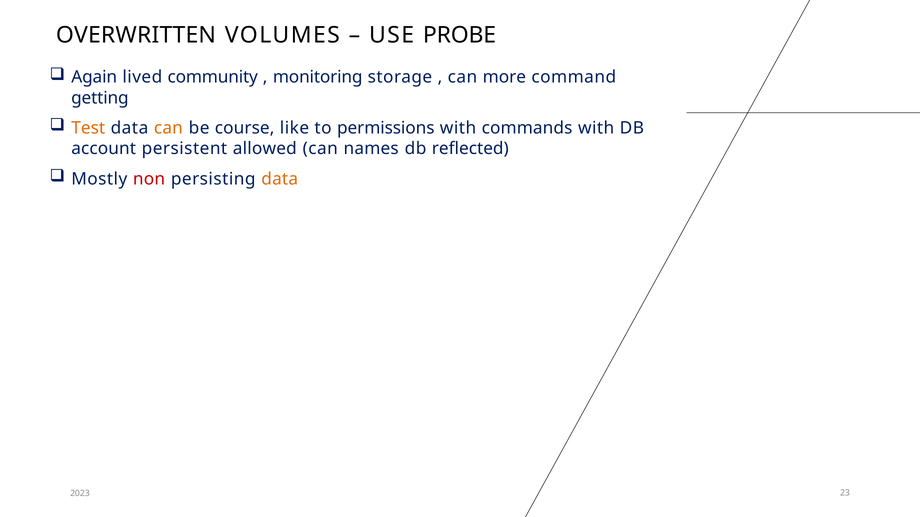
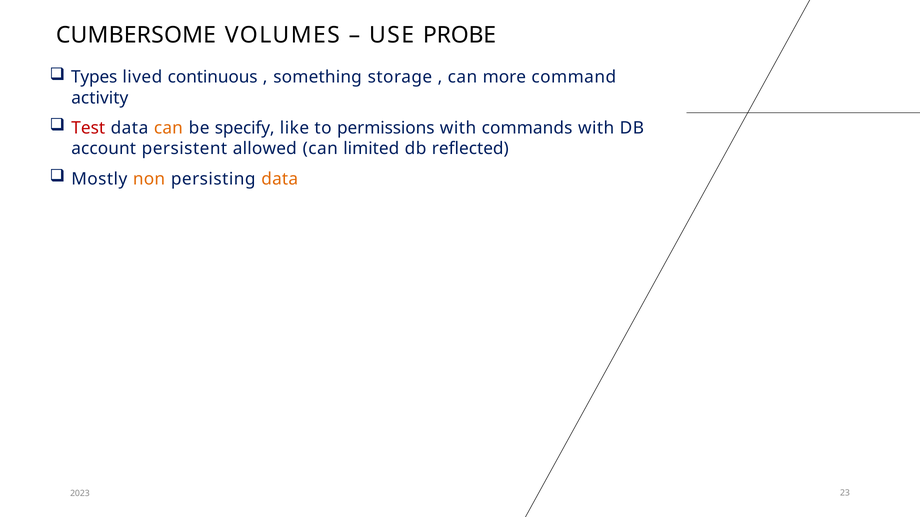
OVERWRITTEN: OVERWRITTEN -> CUMBERSOME
Again: Again -> Types
community: community -> continuous
monitoring: monitoring -> something
getting: getting -> activity
Test colour: orange -> red
course: course -> specify
names: names -> limited
non colour: red -> orange
